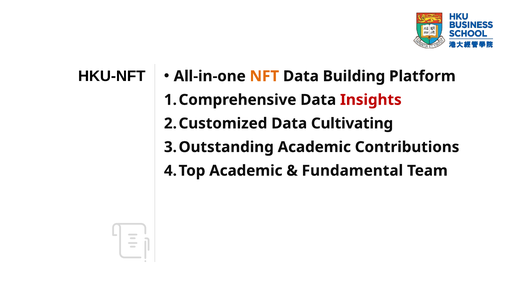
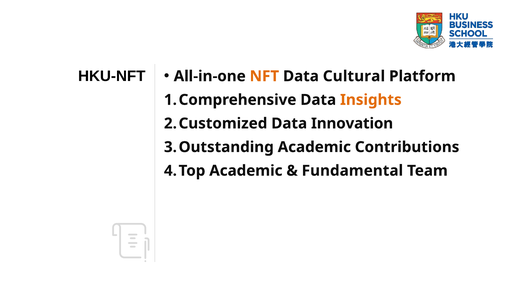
Building: Building -> Cultural
Insights colour: red -> orange
Cultivating: Cultivating -> Innovation
